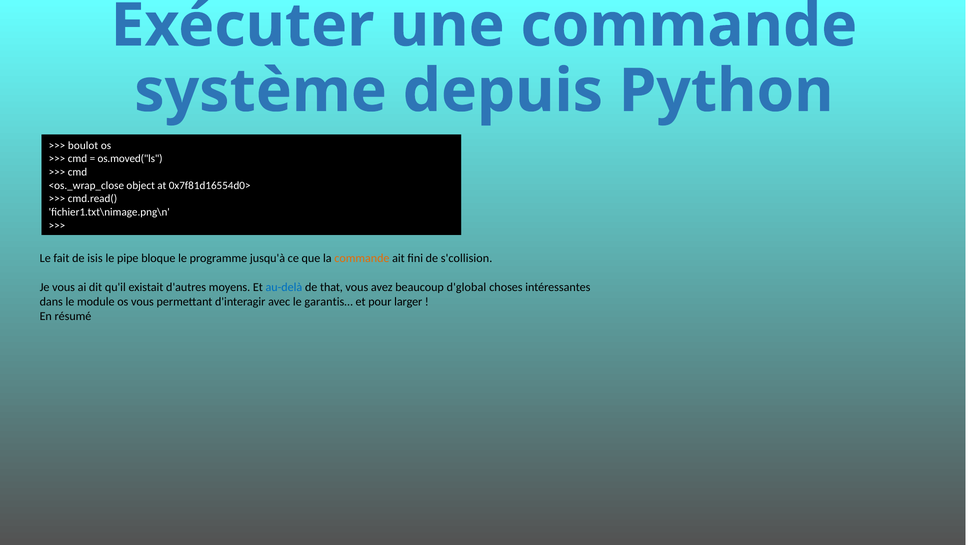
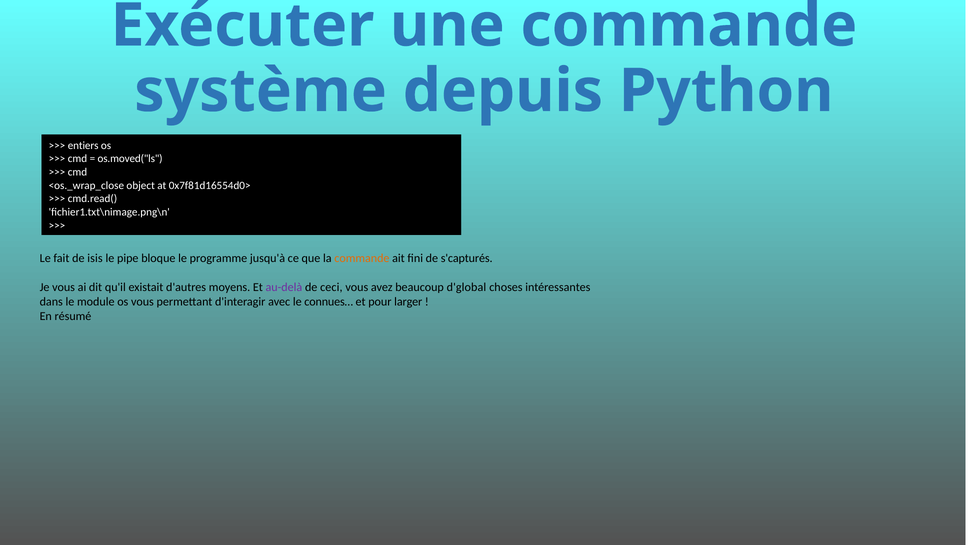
boulot: boulot -> entiers
s'collision: s'collision -> s'capturés
au-delà colour: blue -> purple
that: that -> ceci
garantis…: garantis… -> connues…
